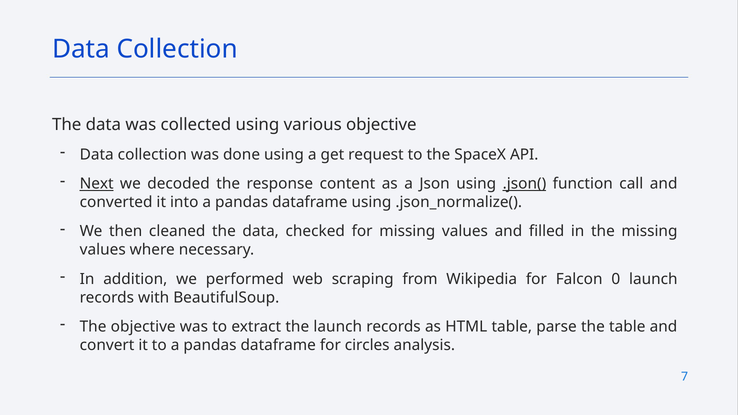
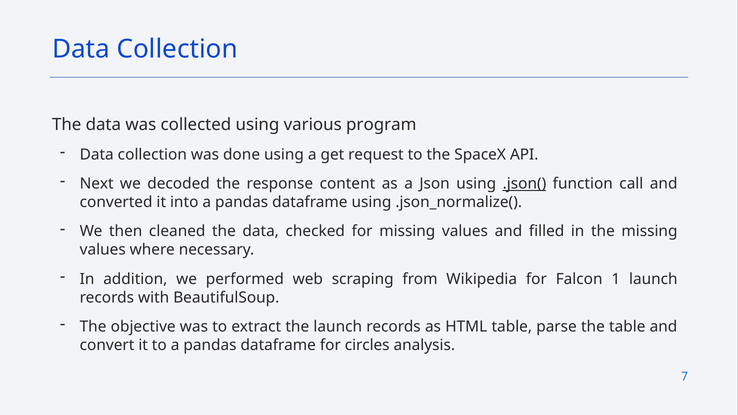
various objective: objective -> program
Next underline: present -> none
0: 0 -> 1
